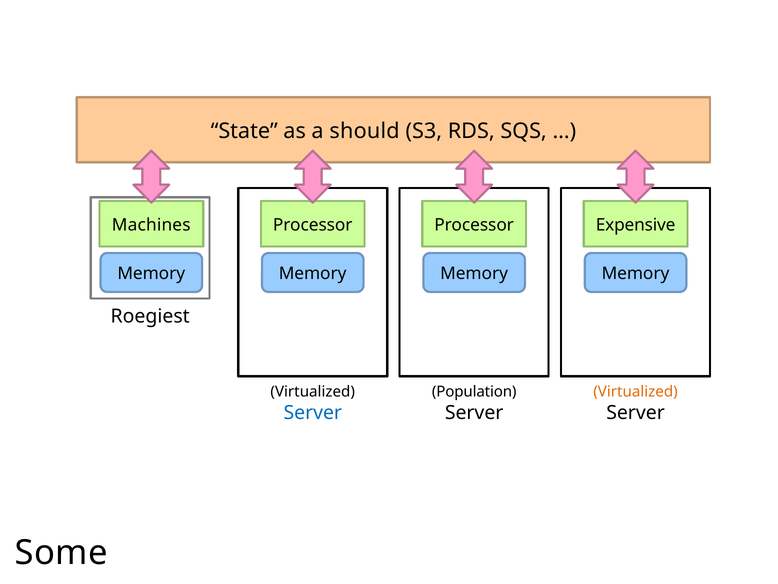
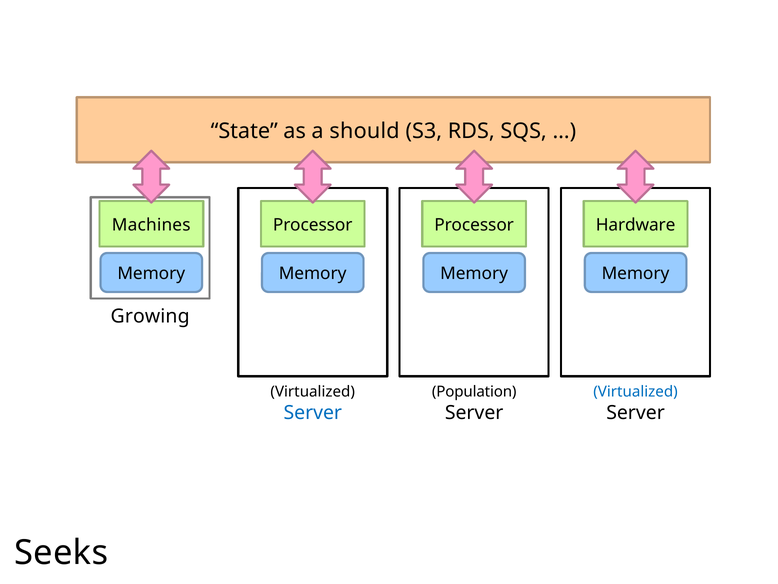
Expensive: Expensive -> Hardware
Roegiest: Roegiest -> Growing
Virtualized at (636, 391) colour: orange -> blue
Some: Some -> Seeks
